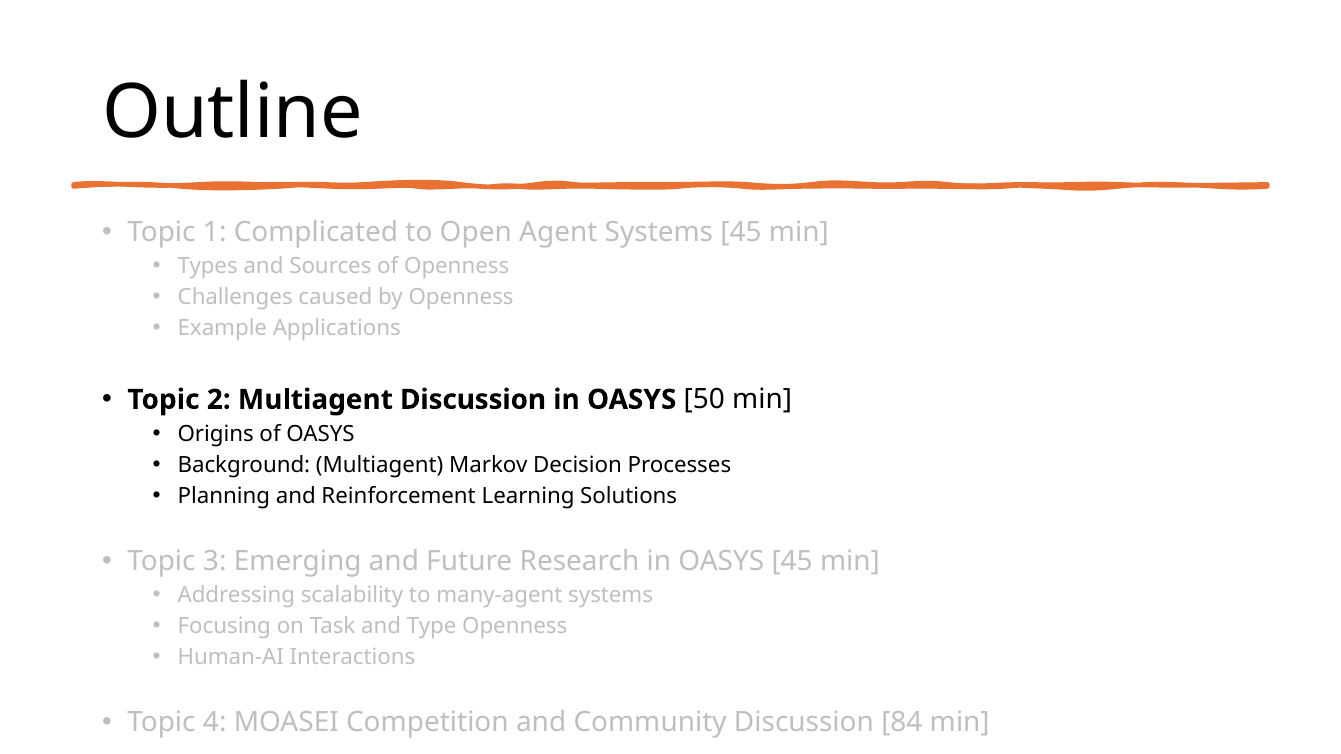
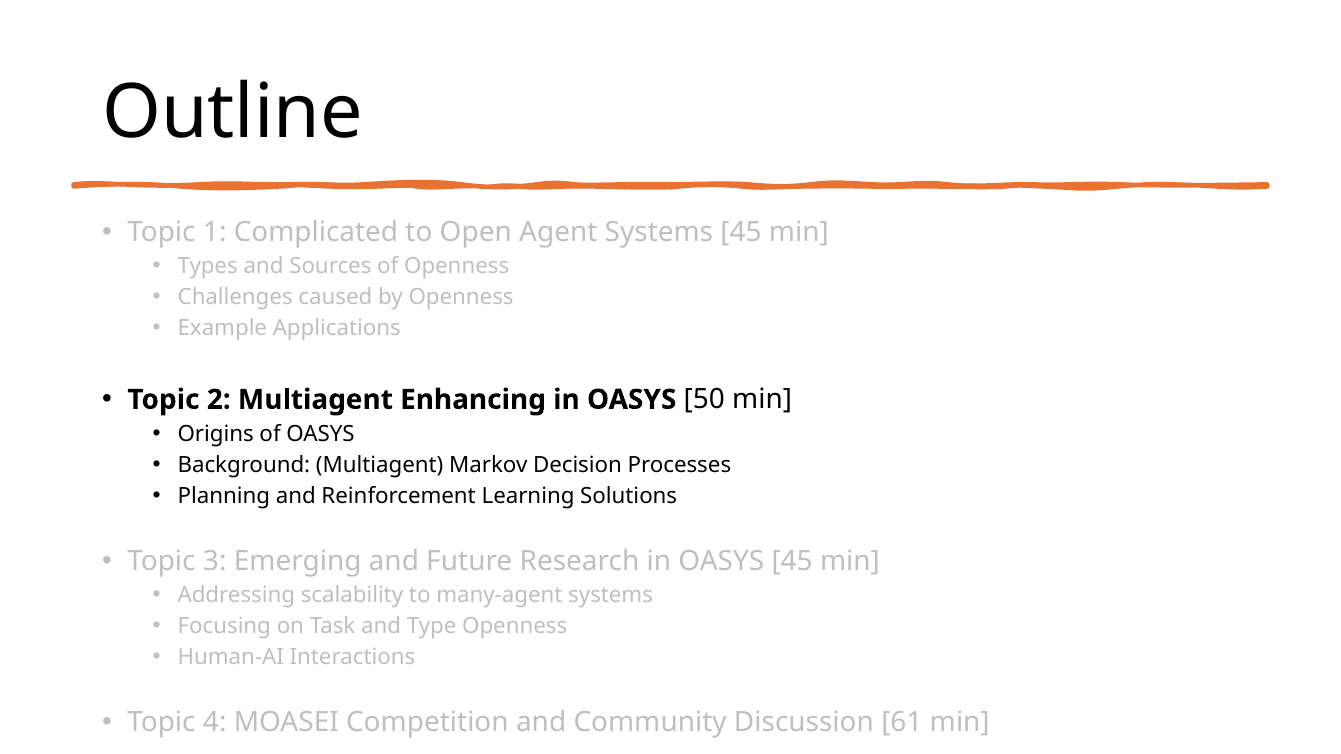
Multiagent Discussion: Discussion -> Enhancing
84: 84 -> 61
